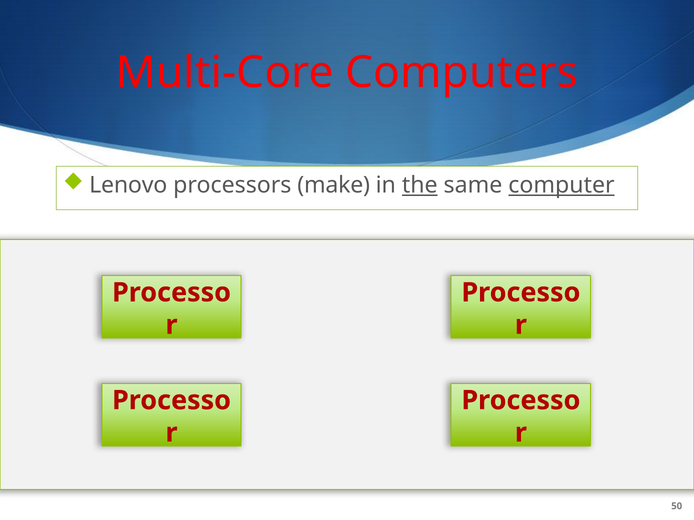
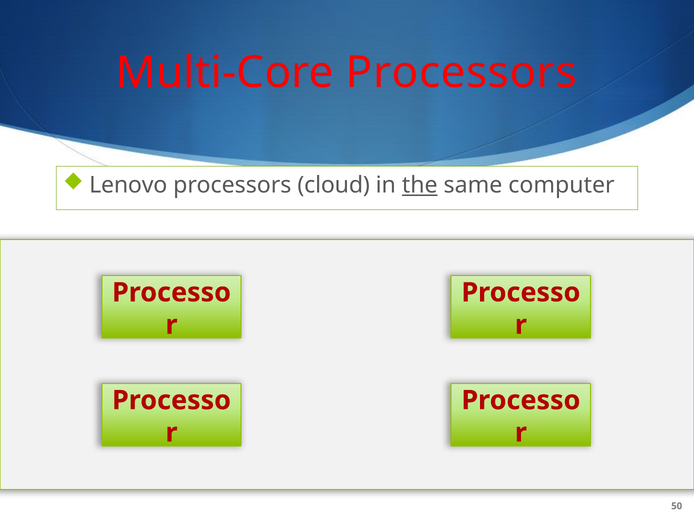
Multi-Core Computers: Computers -> Processors
make: make -> cloud
computer underline: present -> none
